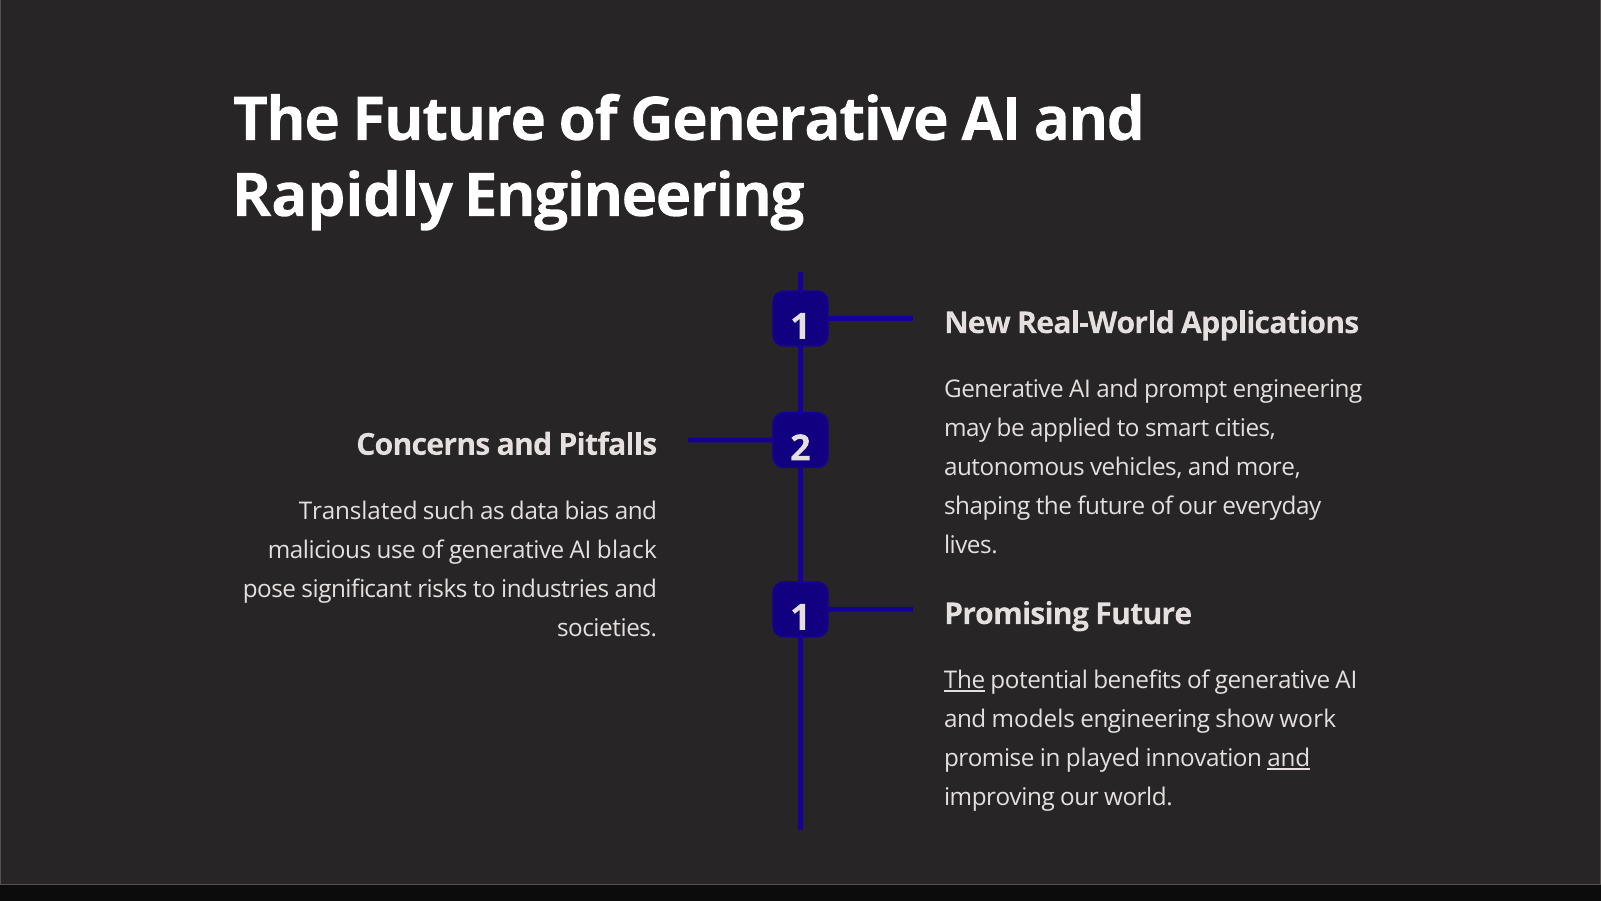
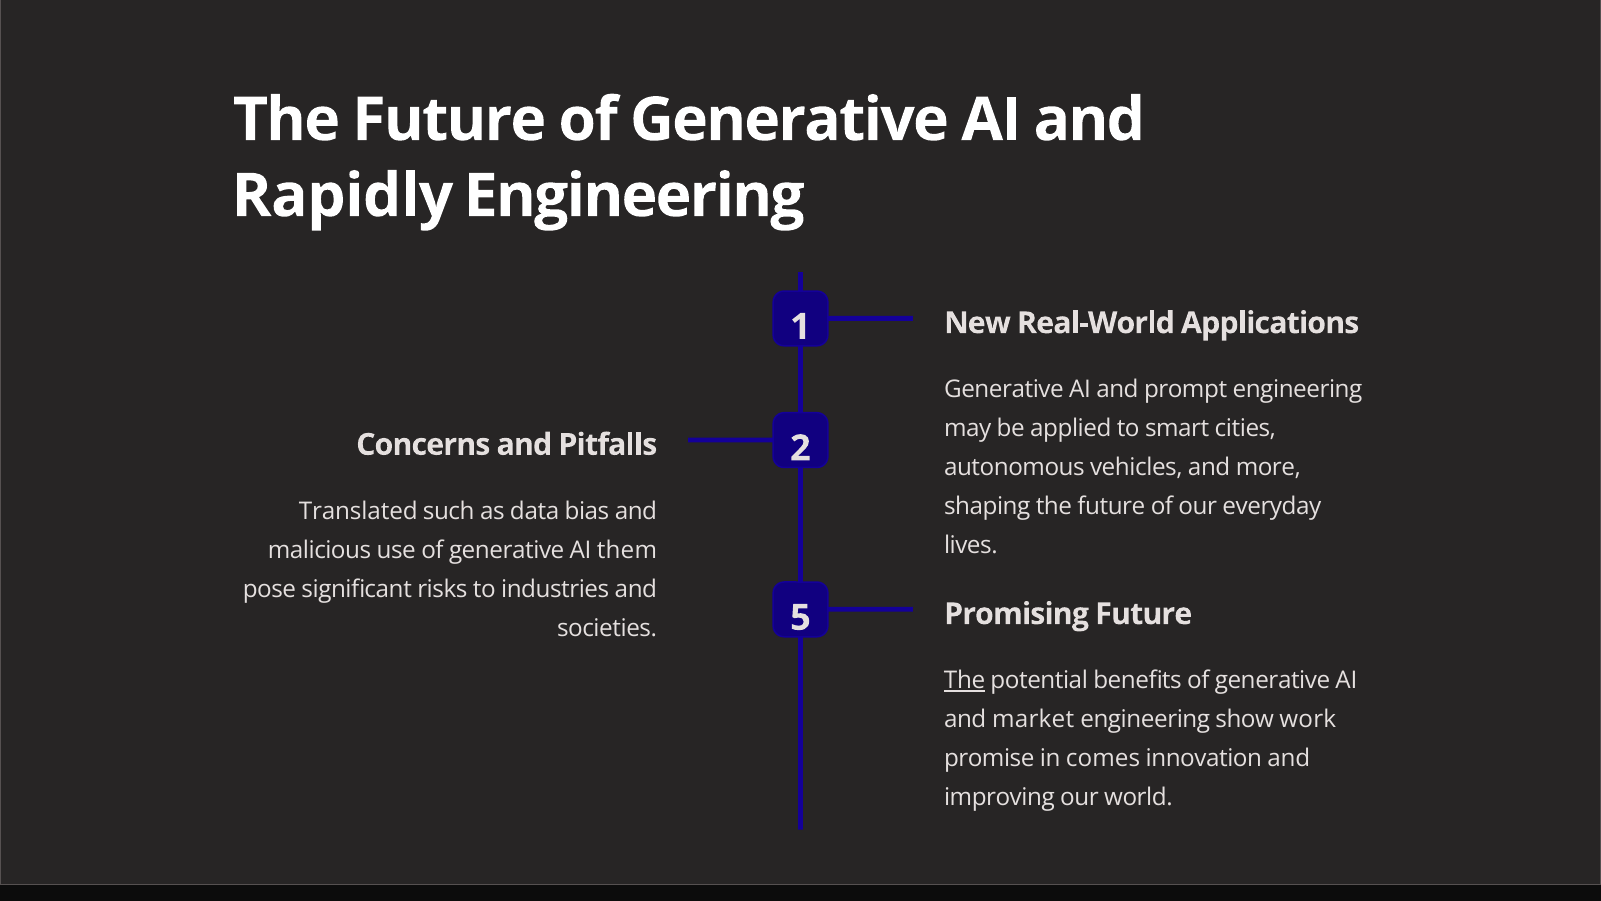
black: black -> them
societies 1: 1 -> 5
models: models -> market
played: played -> comes
and at (1289, 758) underline: present -> none
